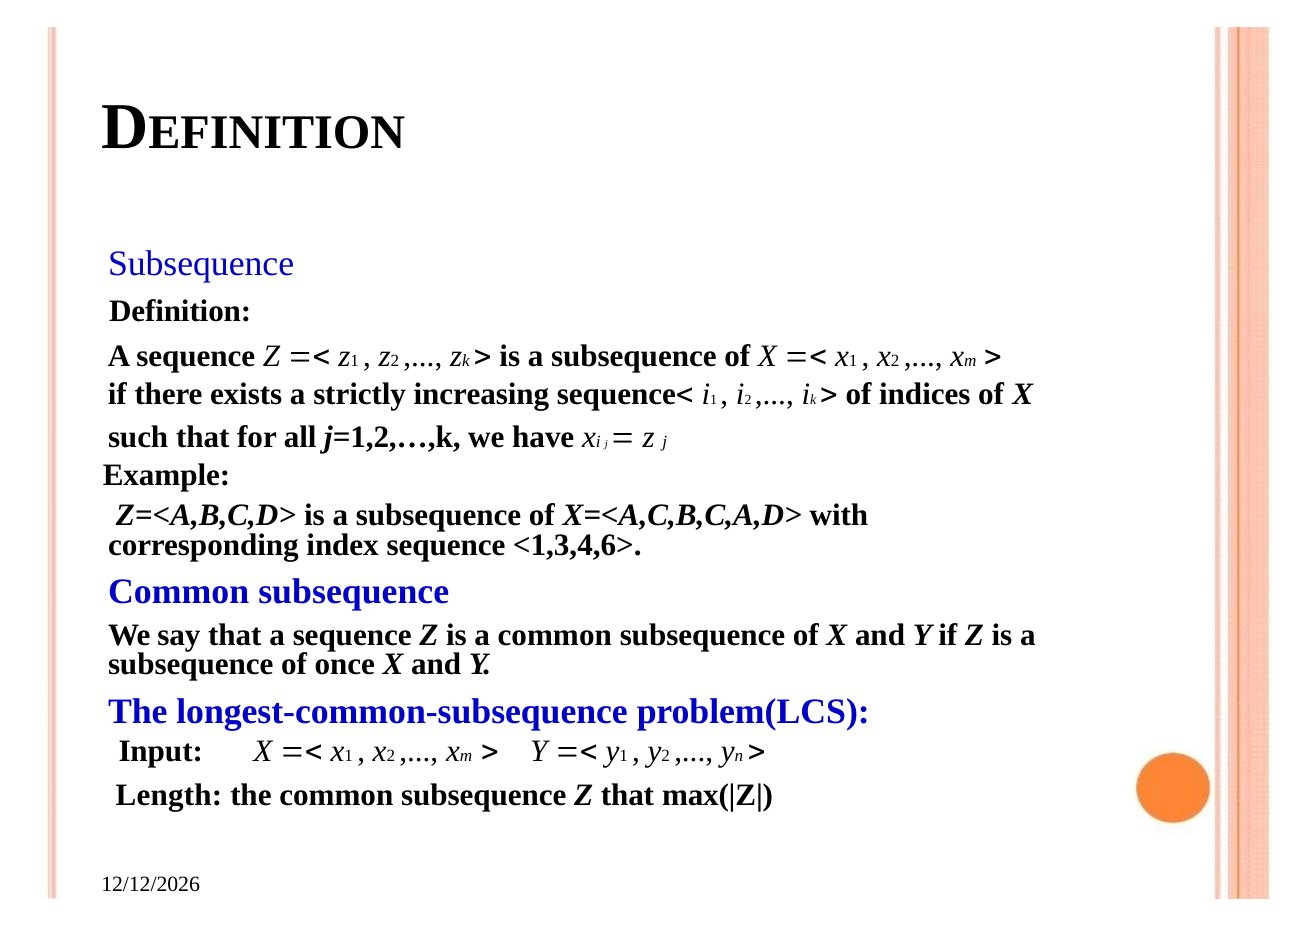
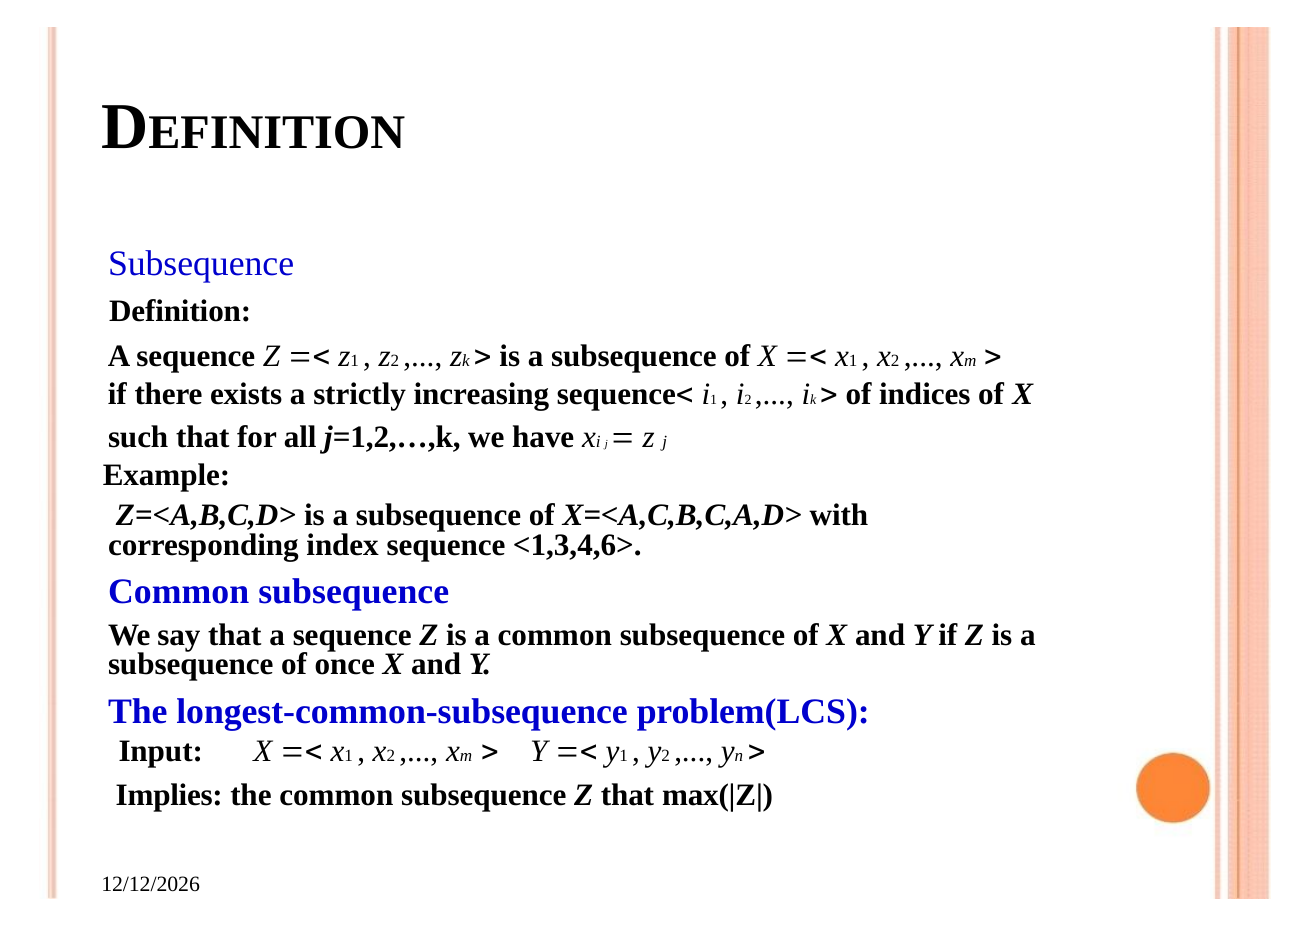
Length: Length -> Implies
